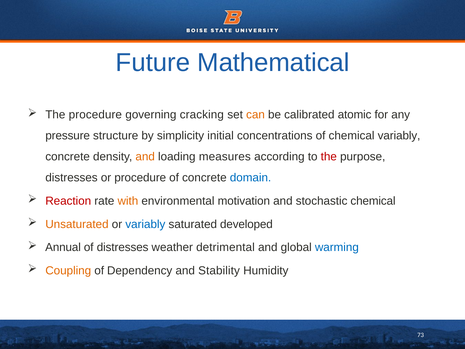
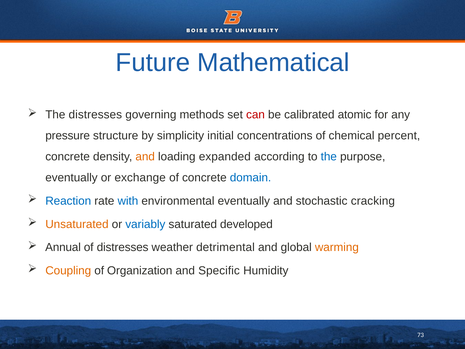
The procedure: procedure -> distresses
cracking: cracking -> methods
can colour: orange -> red
chemical variably: variably -> percent
measures: measures -> expanded
the at (329, 157) colour: red -> blue
distresses at (71, 178): distresses -> eventually
or procedure: procedure -> exchange
Reaction colour: red -> blue
with colour: orange -> blue
environmental motivation: motivation -> eventually
stochastic chemical: chemical -> cracking
warming colour: blue -> orange
Dependency: Dependency -> Organization
Stability: Stability -> Specific
